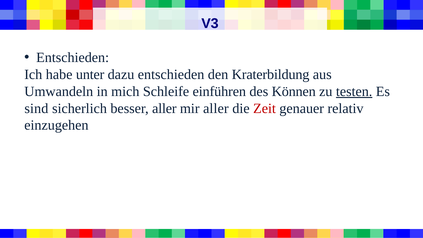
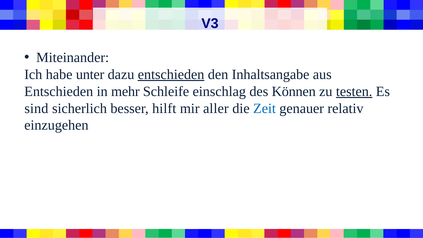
Entschieden at (73, 58): Entschieden -> Miteinander
entschieden at (171, 74) underline: none -> present
Kraterbildung: Kraterbildung -> Inhaltsangabe
Umwandeln at (59, 91): Umwandeln -> Entschieden
mich: mich -> mehr
einführen: einführen -> einschlag
besser aller: aller -> hilft
Zeit colour: red -> blue
